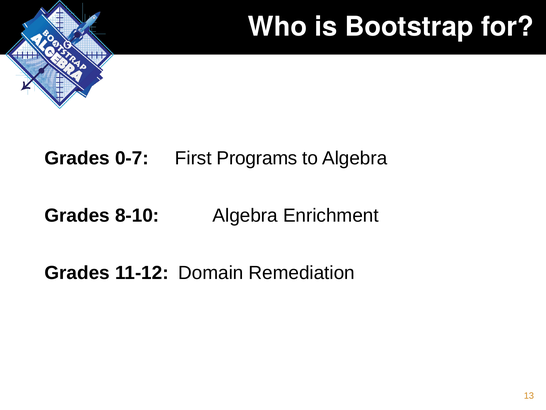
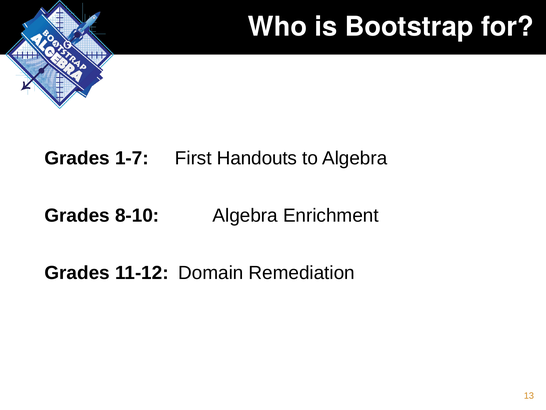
0-7: 0-7 -> 1-7
Programs: Programs -> Handouts
